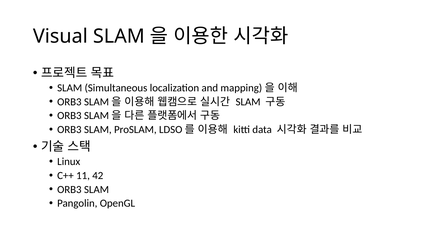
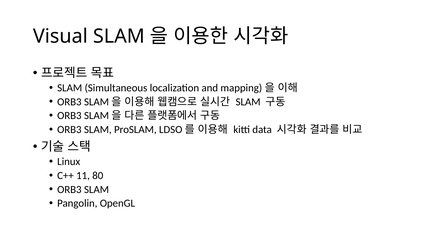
42: 42 -> 80
